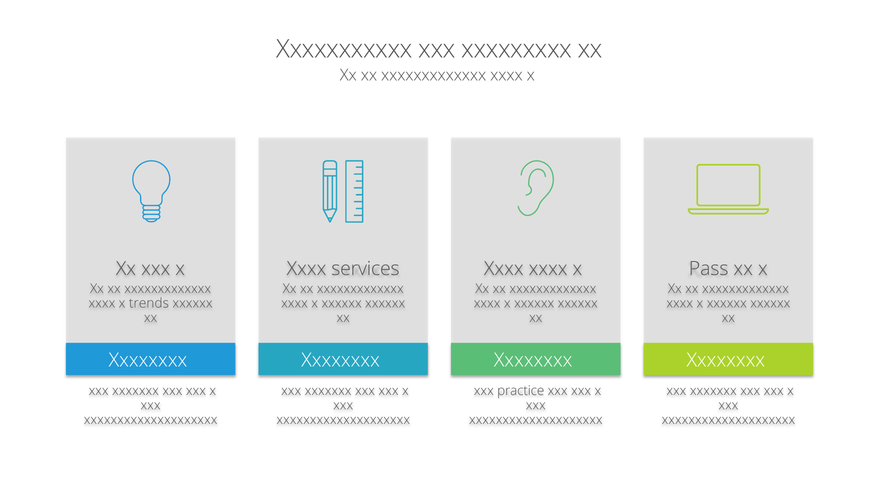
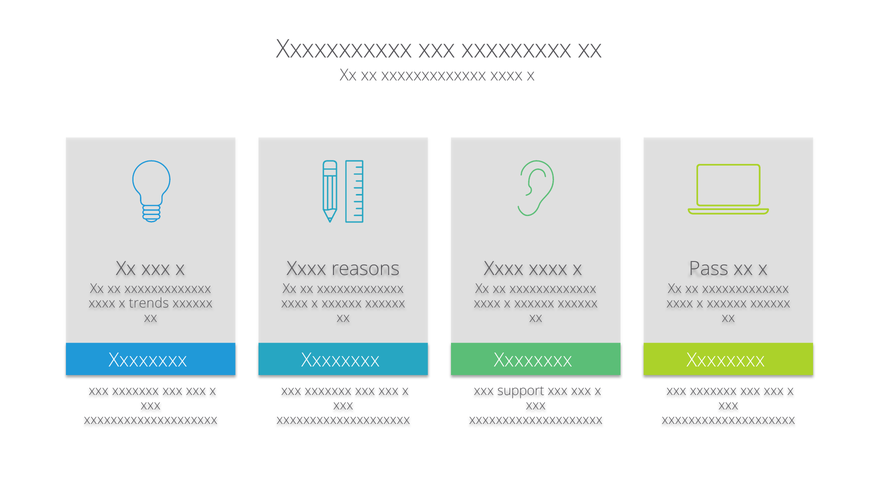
services: services -> reasons
practice: practice -> support
